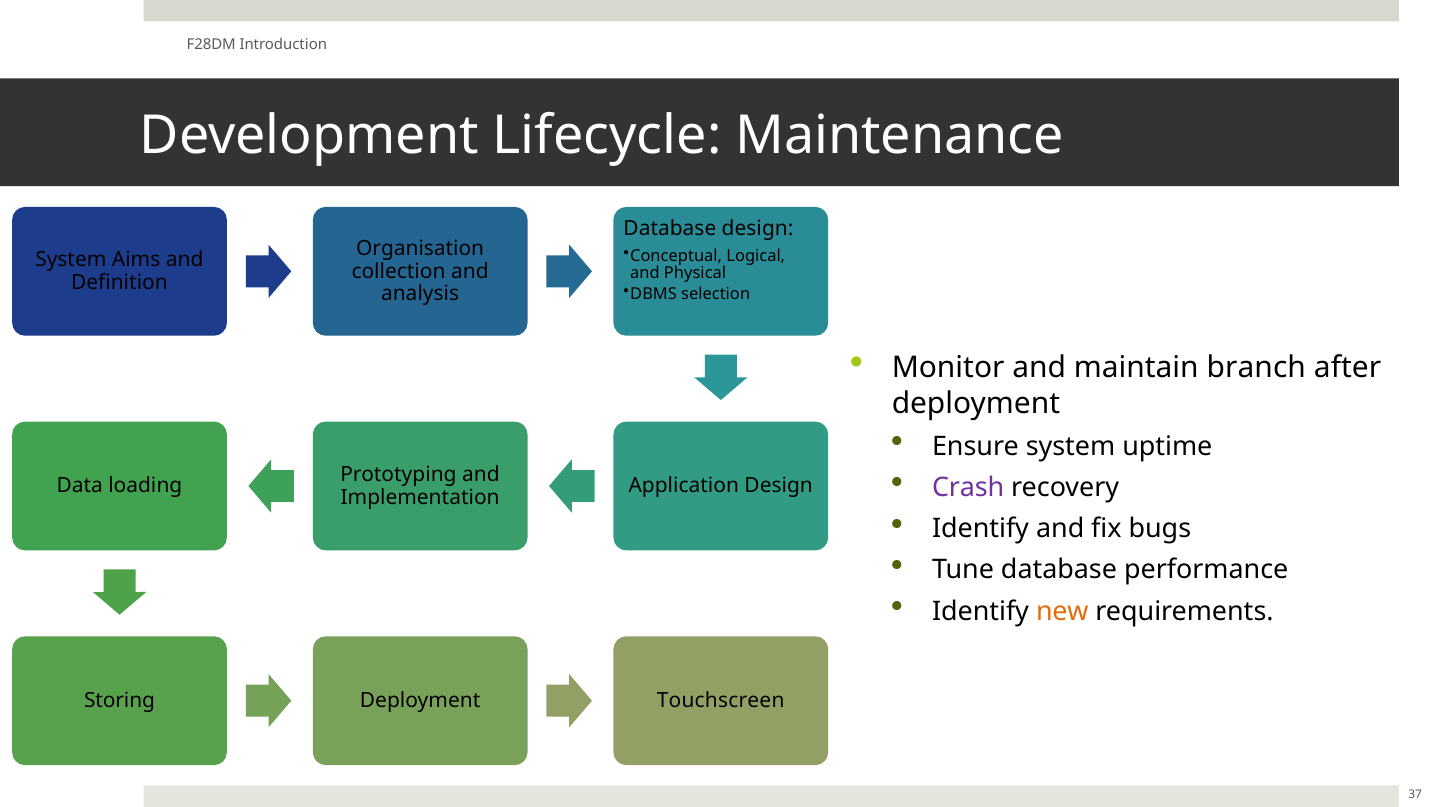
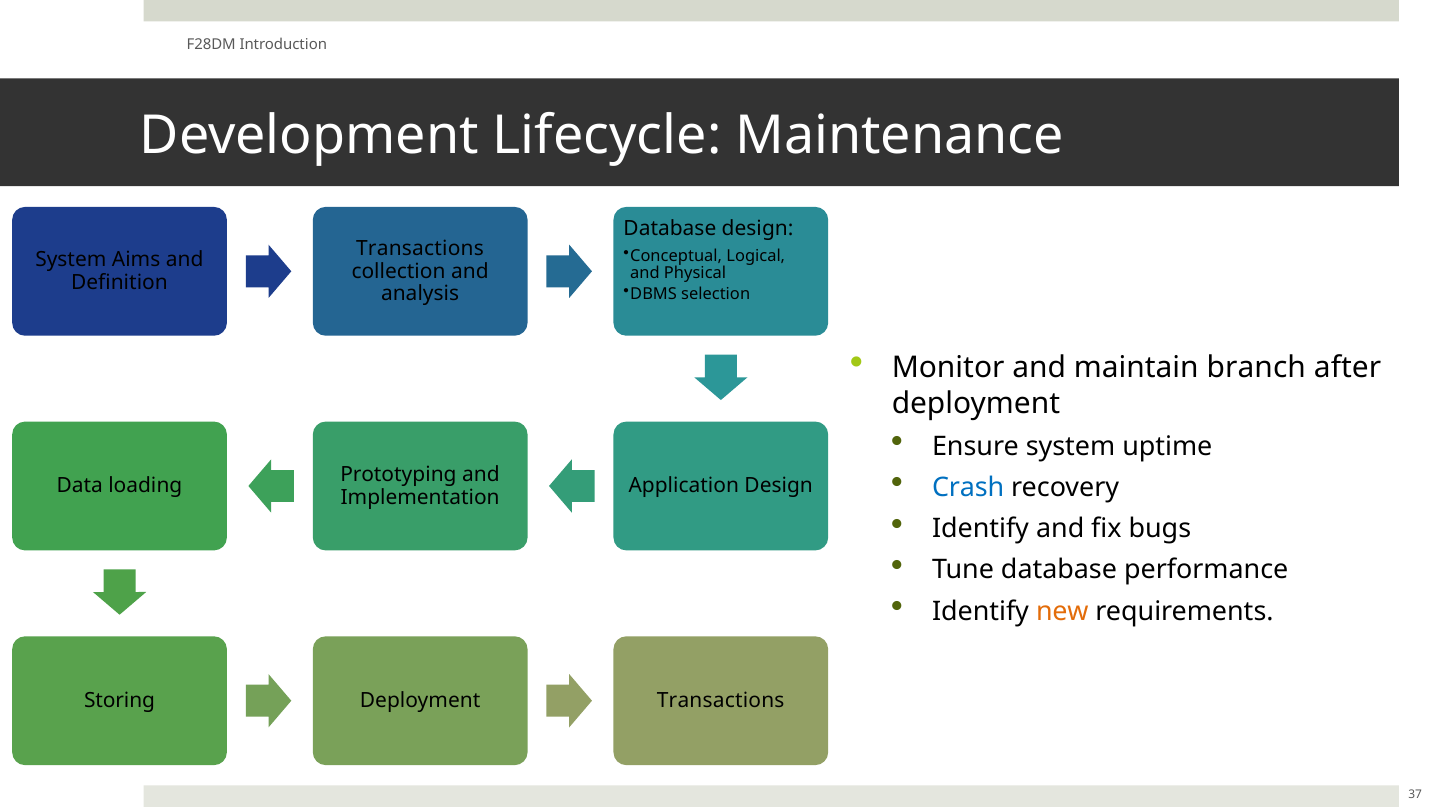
Organisation at (420, 249): Organisation -> Transactions
Crash colour: purple -> blue
Deployment Touchscreen: Touchscreen -> Transactions
